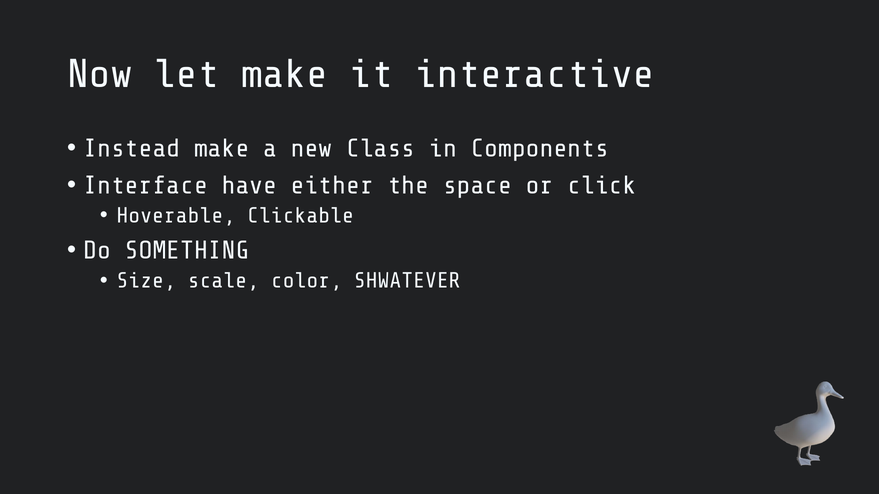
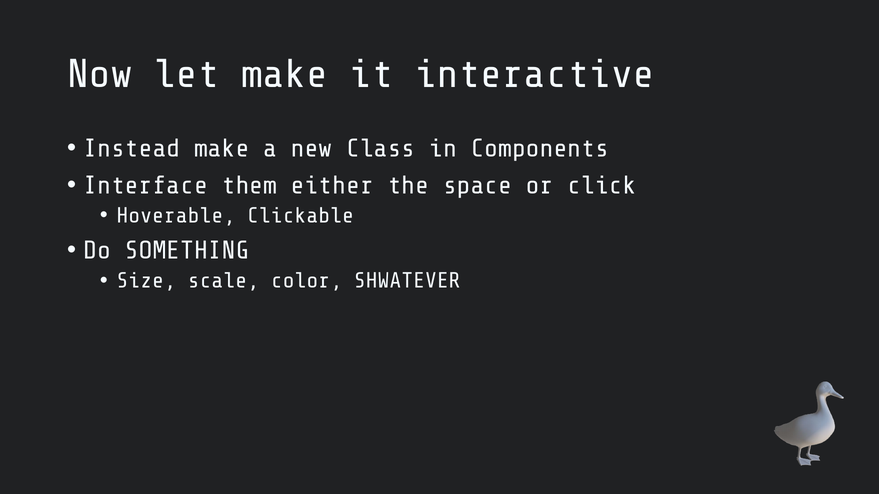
have: have -> them
